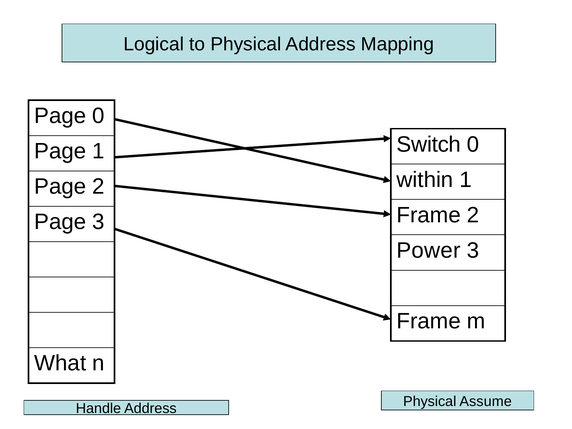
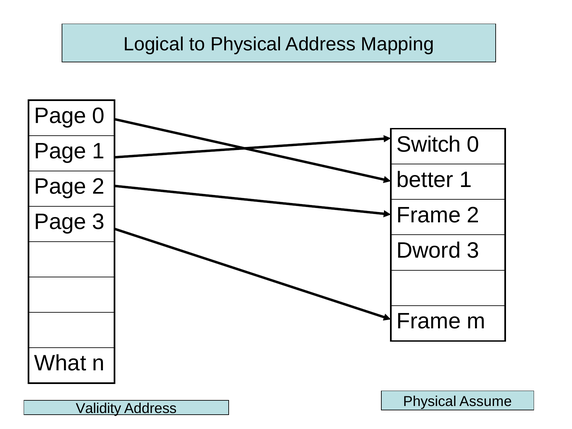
within: within -> better
Power: Power -> Dword
Handle: Handle -> Validity
